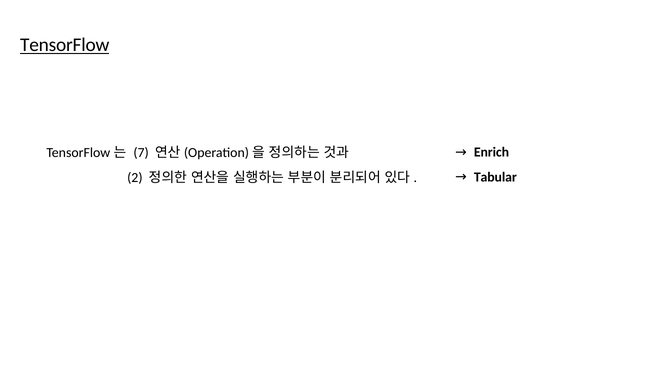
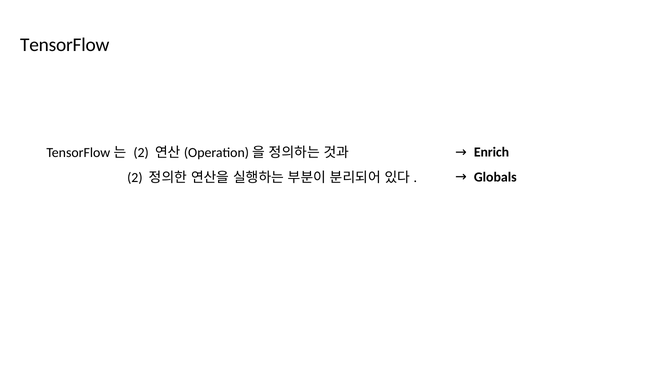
TensorFlow underline: present -> none
7 at (141, 153): 7 -> 2
Tabular: Tabular -> Globals
